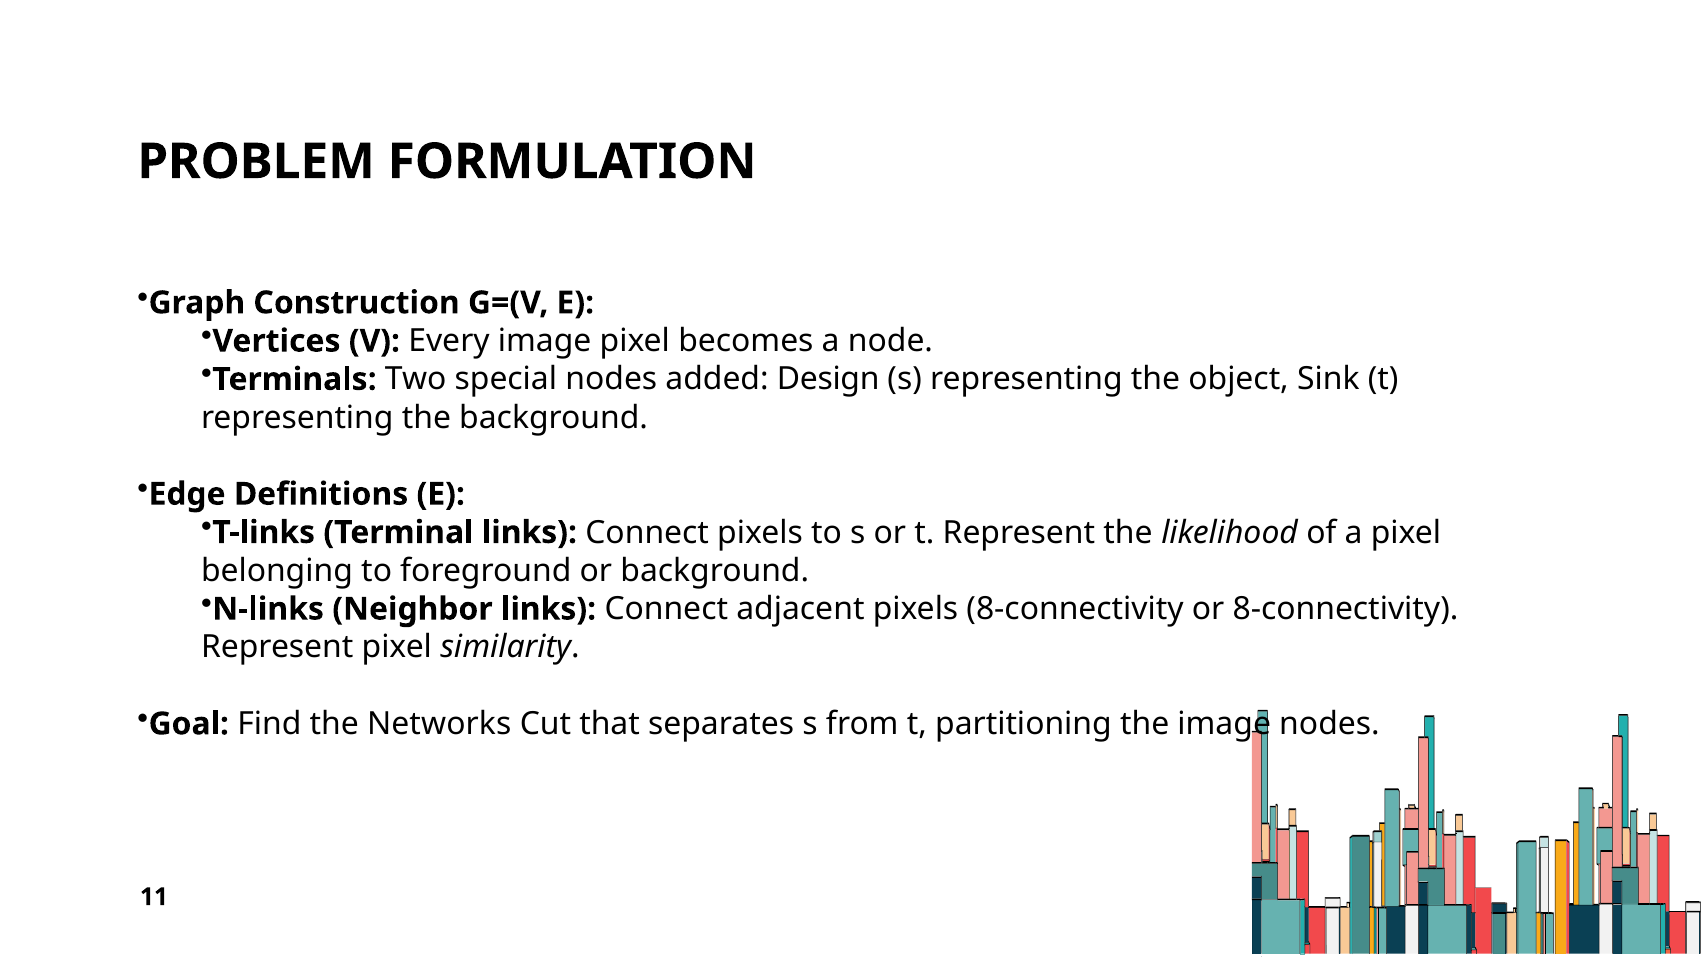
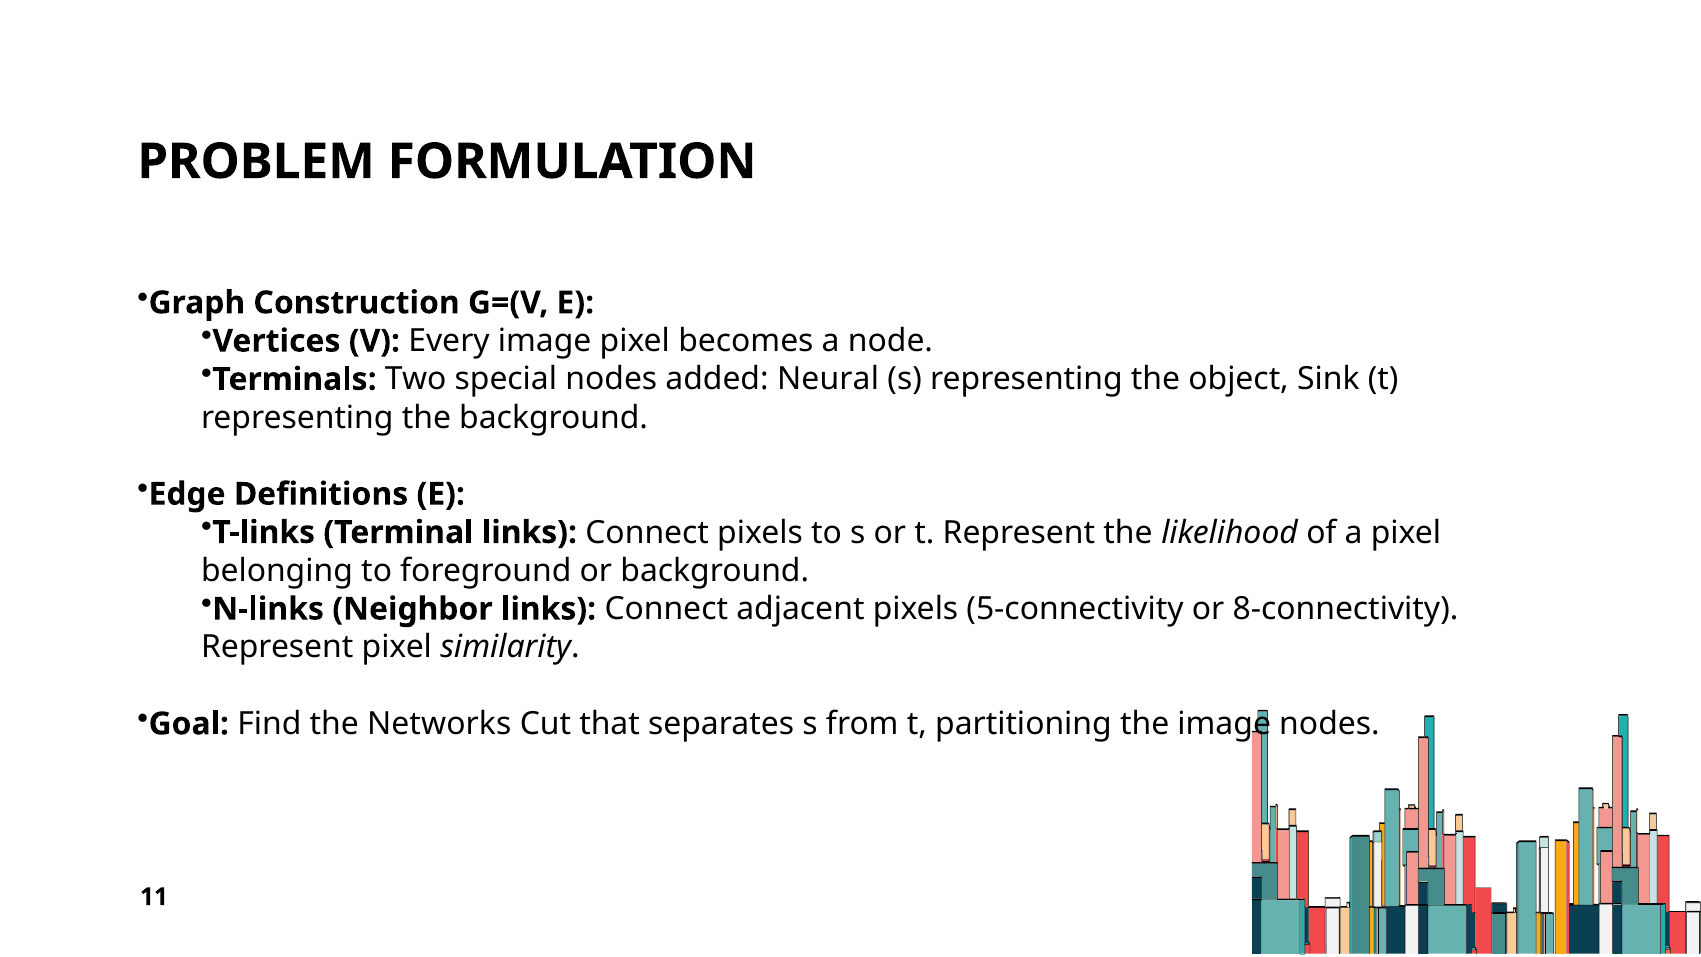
Design: Design -> Neural
pixels 8-connectivity: 8-connectivity -> 5-connectivity
